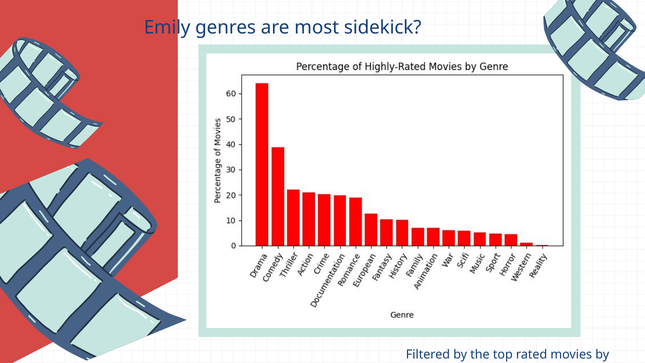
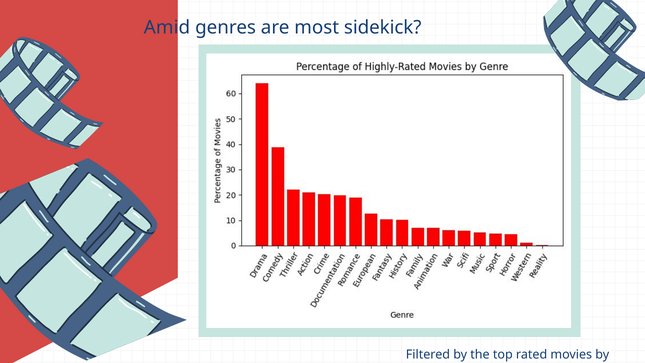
Emily: Emily -> Amid
